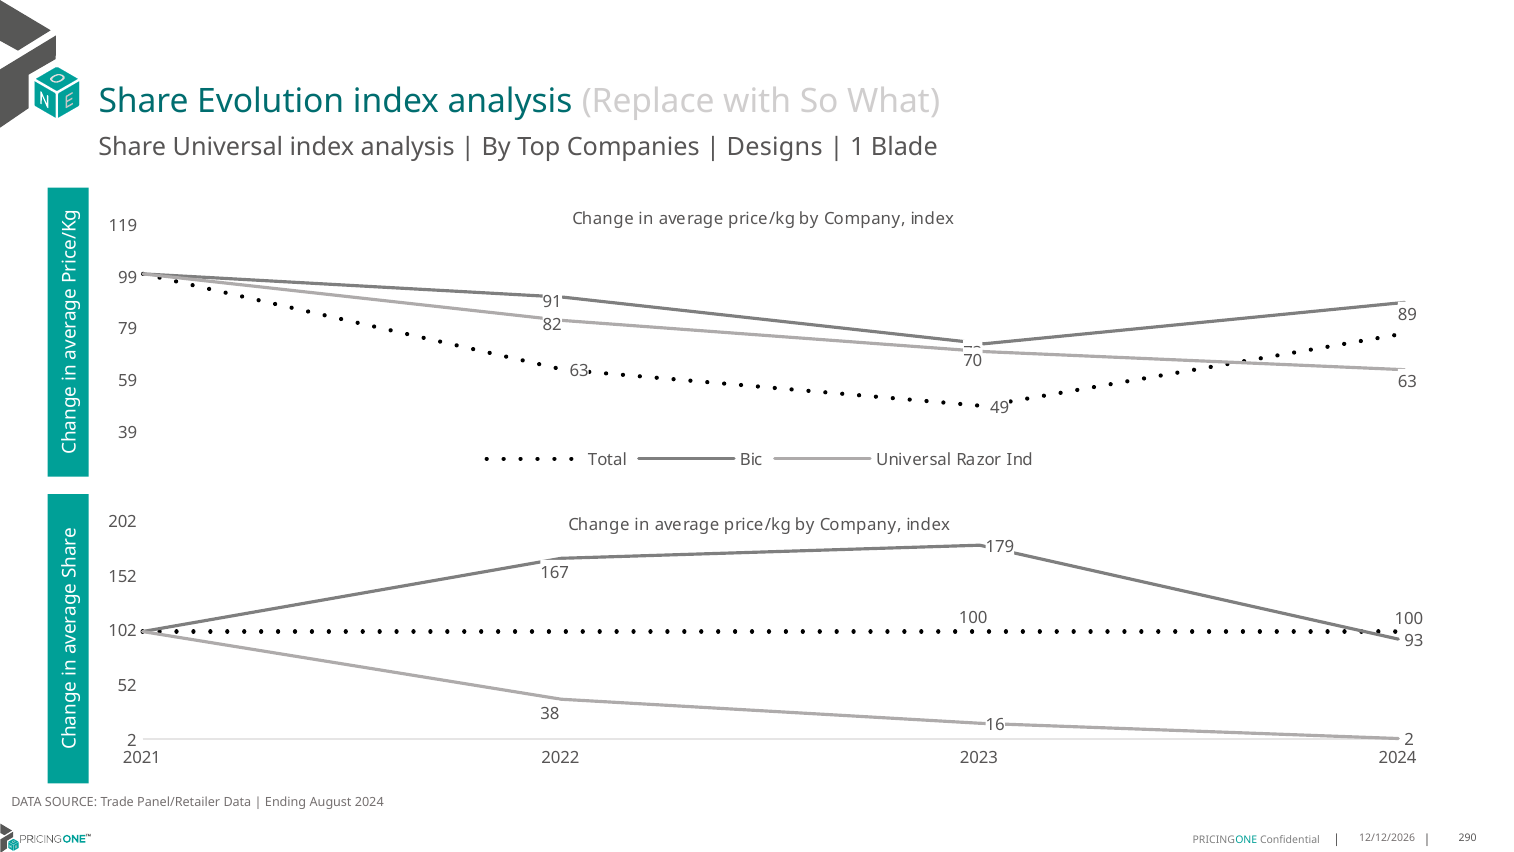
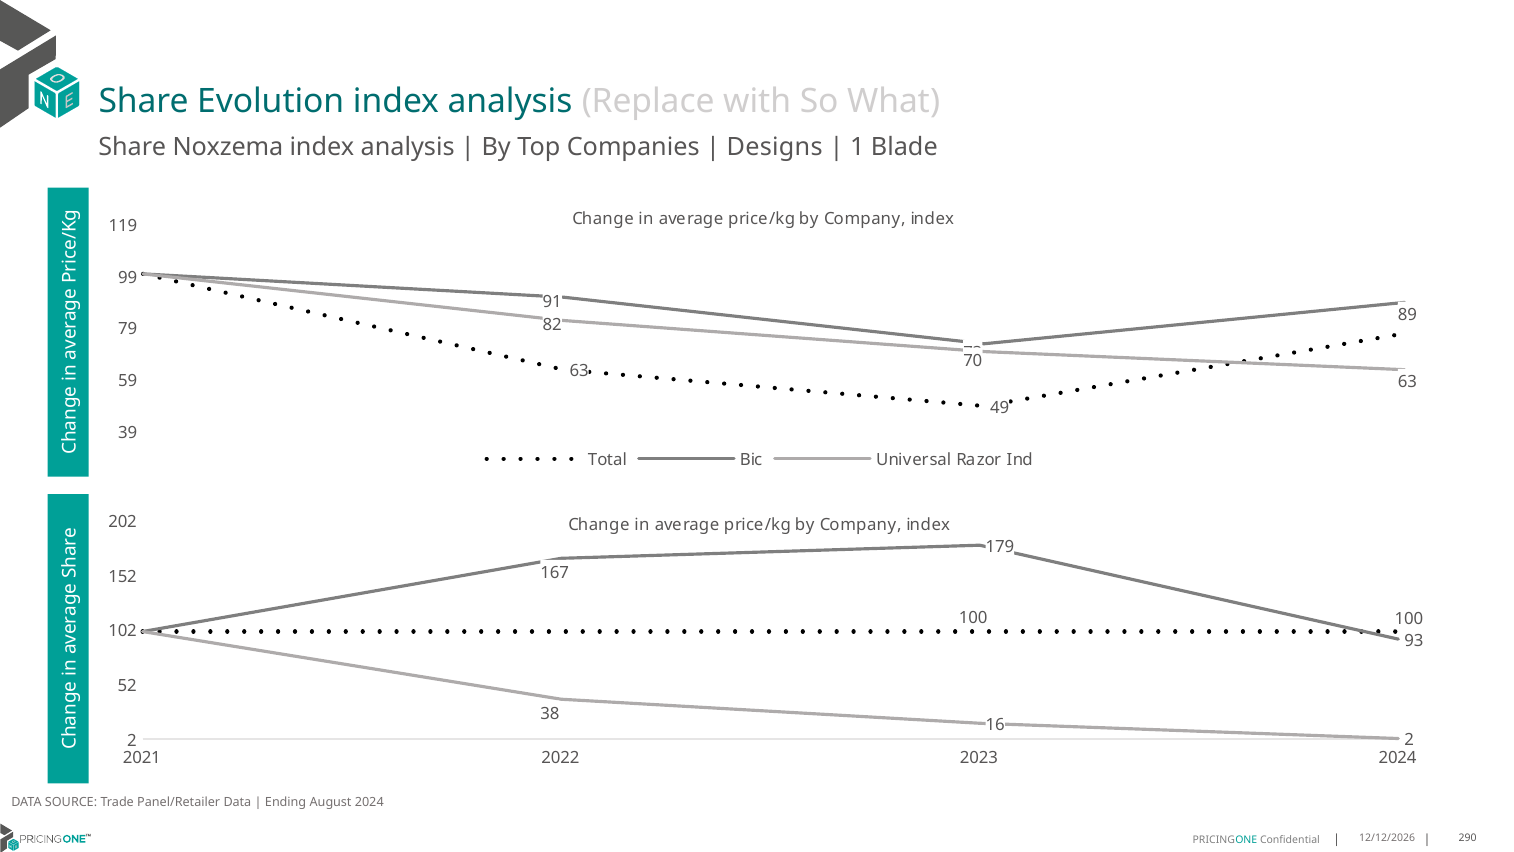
Share Universal: Universal -> Noxzema
